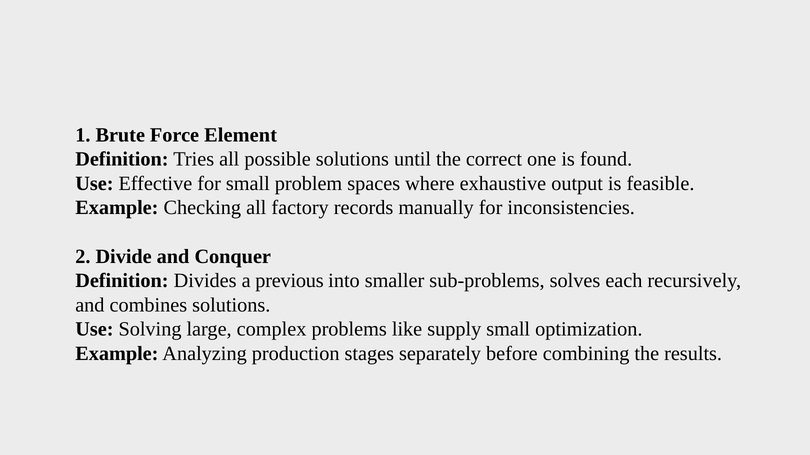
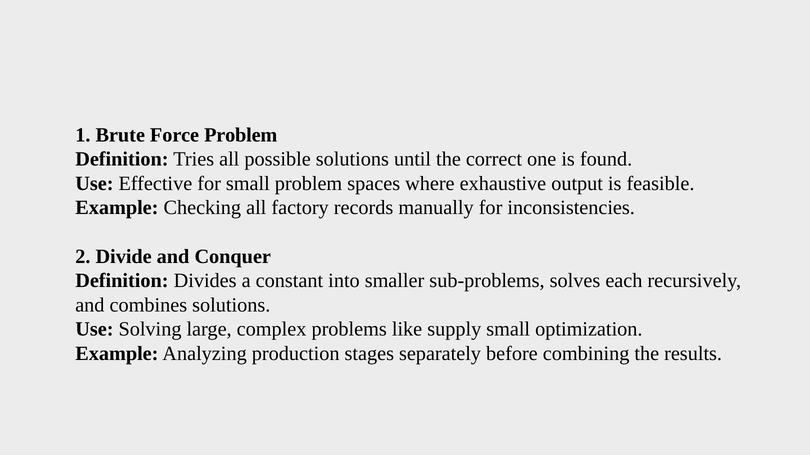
Force Element: Element -> Problem
previous: previous -> constant
